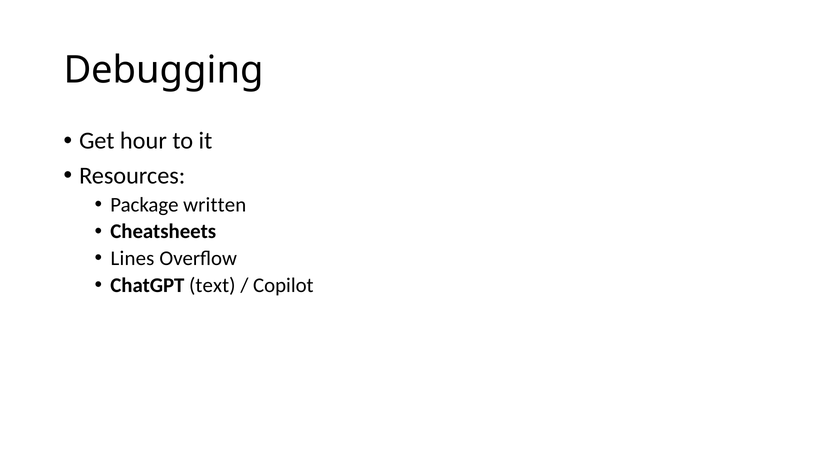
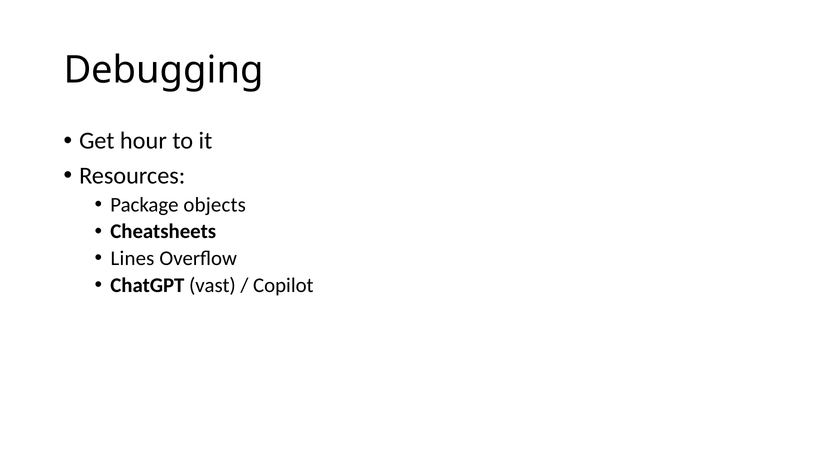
written: written -> objects
text: text -> vast
